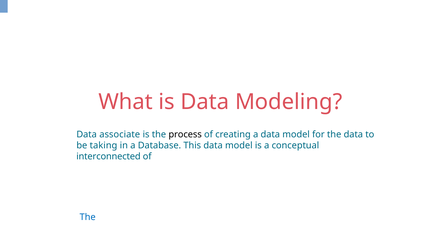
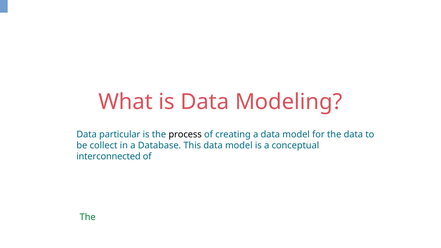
associate: associate -> particular
taking: taking -> collect
The at (88, 217) colour: blue -> green
